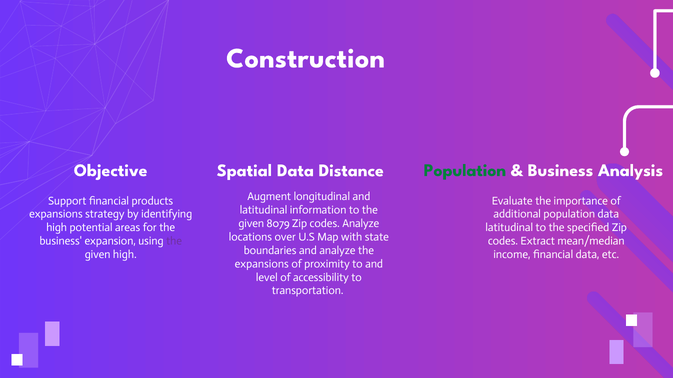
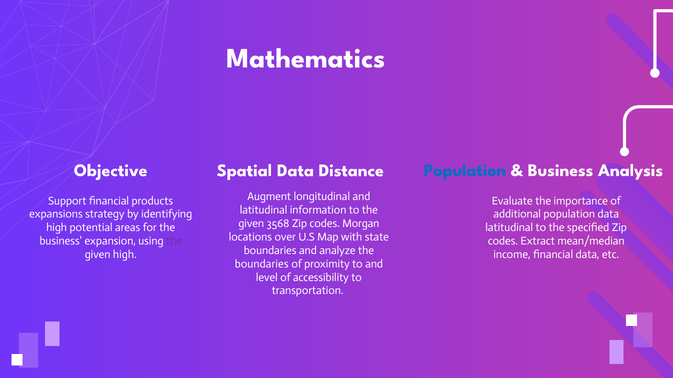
Construction: Construction -> Mathematics
Population at (465, 170) colour: green -> blue
8079: 8079 -> 3568
codes Analyze: Analyze -> Morgan
expansions at (262, 264): expansions -> boundaries
